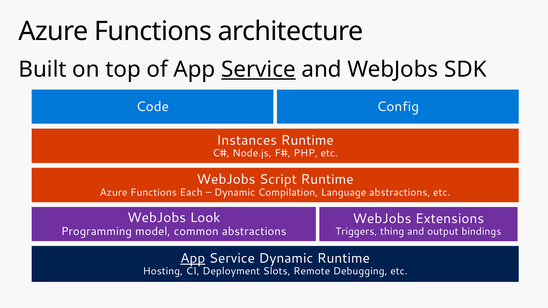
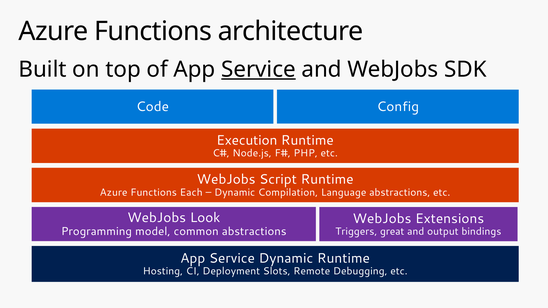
Instances: Instances -> Execution
thing: thing -> great
App at (193, 258) underline: present -> none
